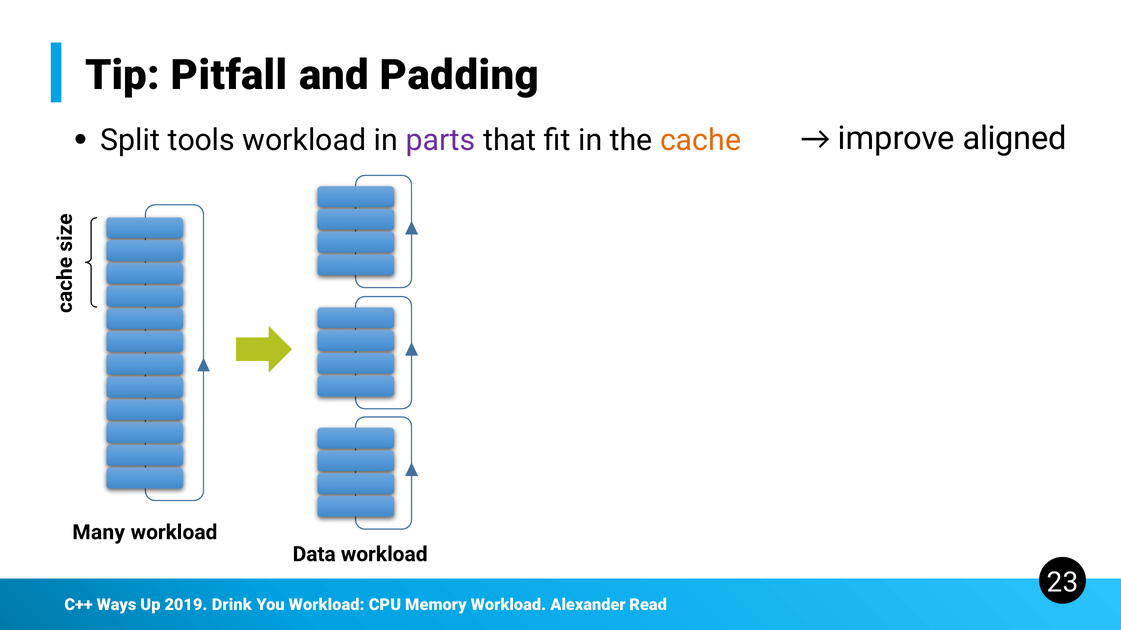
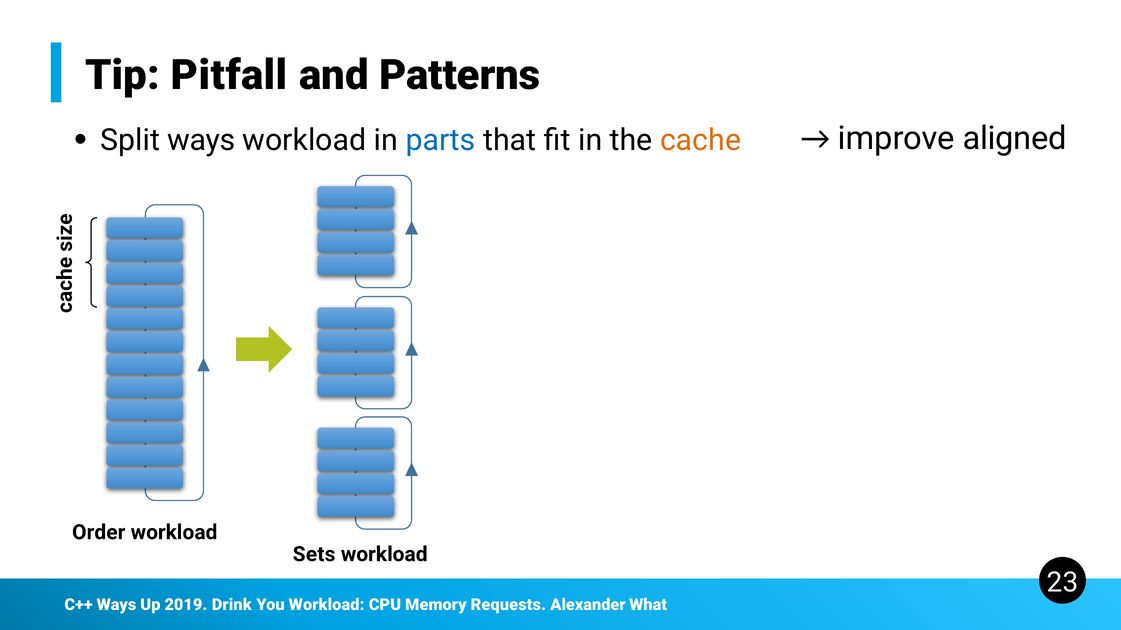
Padding: Padding -> Patterns
Split tools: tools -> ways
parts colour: purple -> blue
Many: Many -> Order
Data: Data -> Sets
Memory Workload: Workload -> Requests
Read: Read -> What
